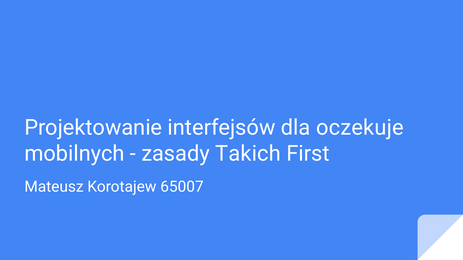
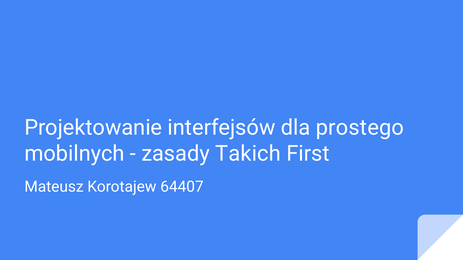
oczekuje: oczekuje -> prostego
65007: 65007 -> 64407
